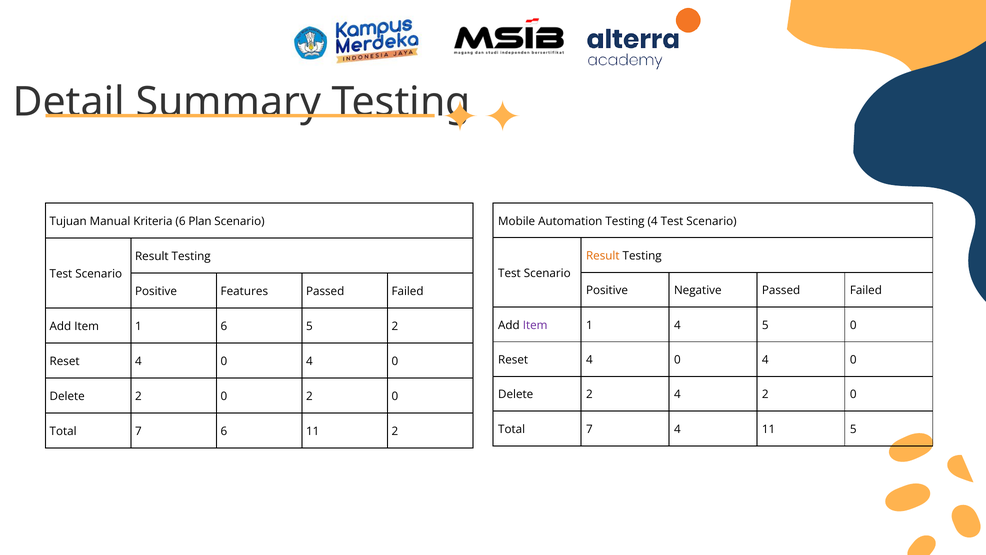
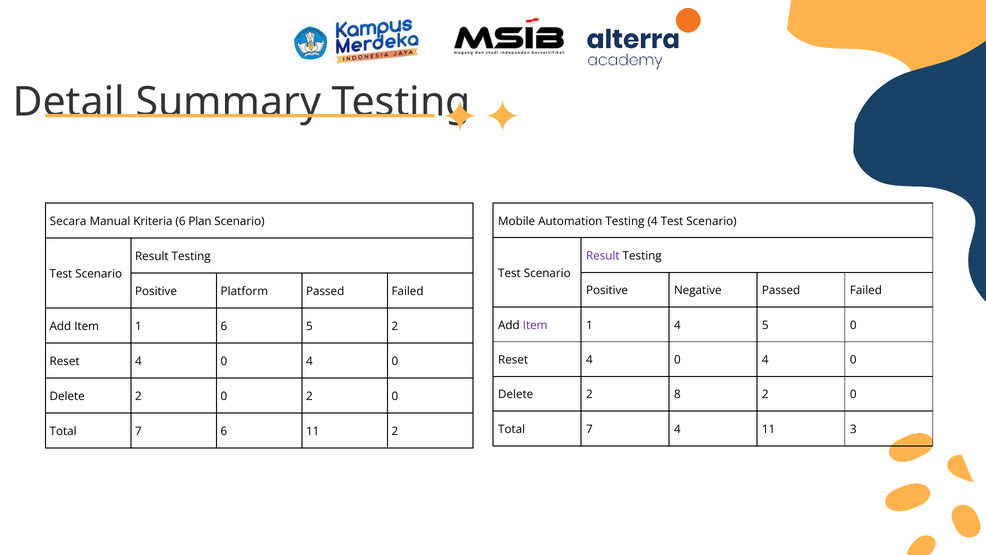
Tujuan: Tujuan -> Secara
Result at (603, 256) colour: orange -> purple
Features: Features -> Platform
2 4: 4 -> 8
11 5: 5 -> 3
